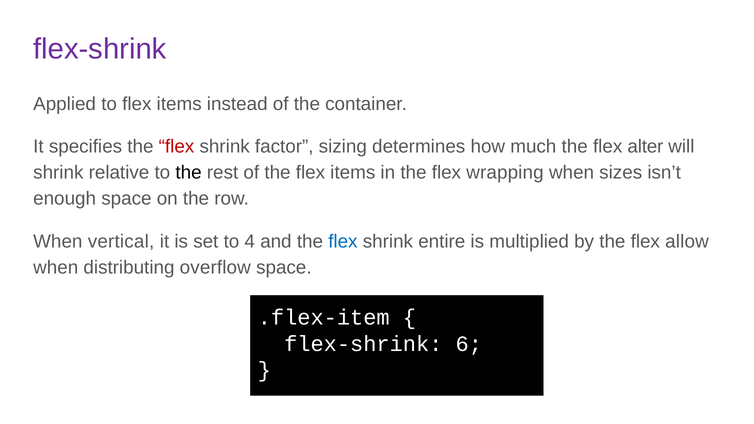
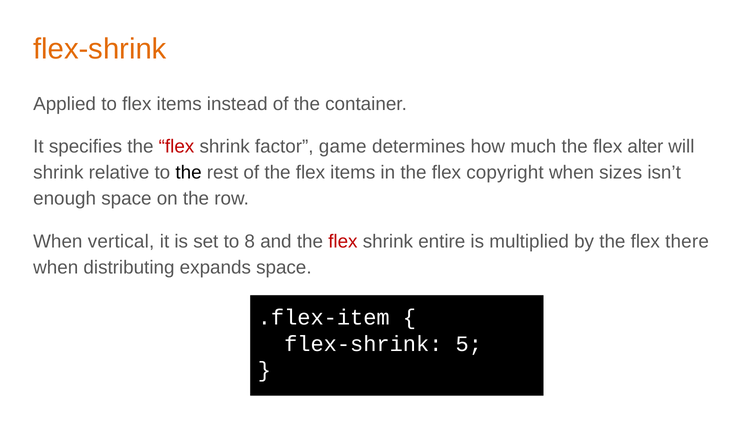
flex-shrink at (100, 49) colour: purple -> orange
sizing: sizing -> game
wrapping: wrapping -> copyright
4: 4 -> 8
flex at (343, 241) colour: blue -> red
allow: allow -> there
overflow: overflow -> expands
6: 6 -> 5
